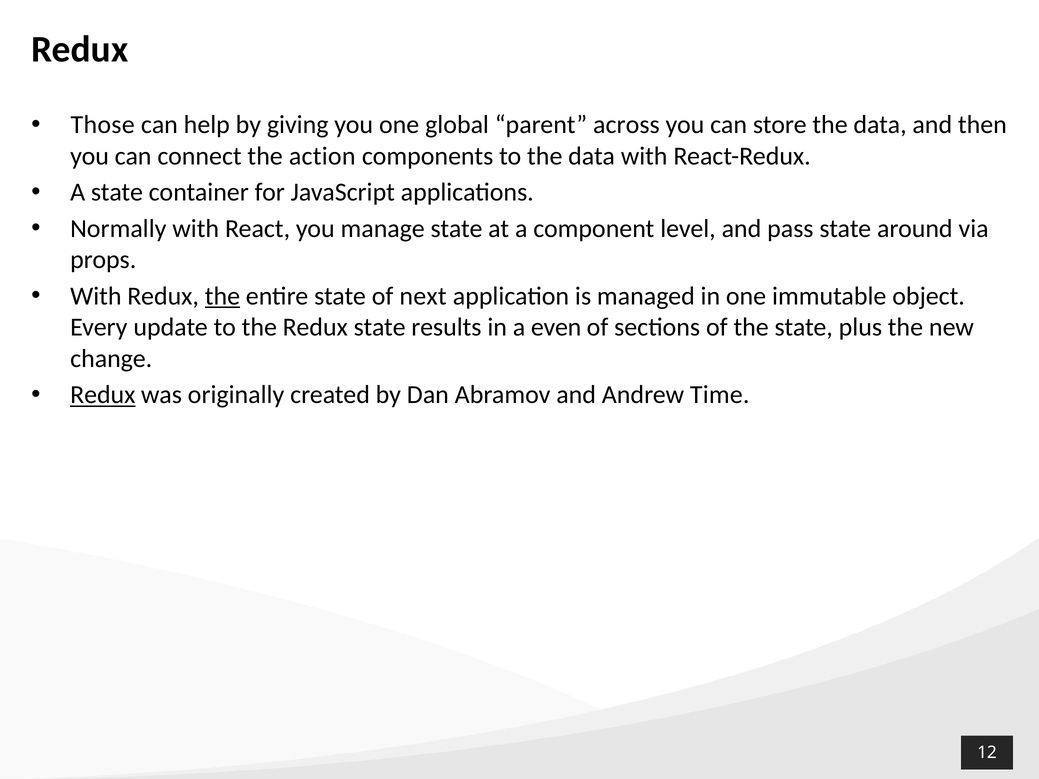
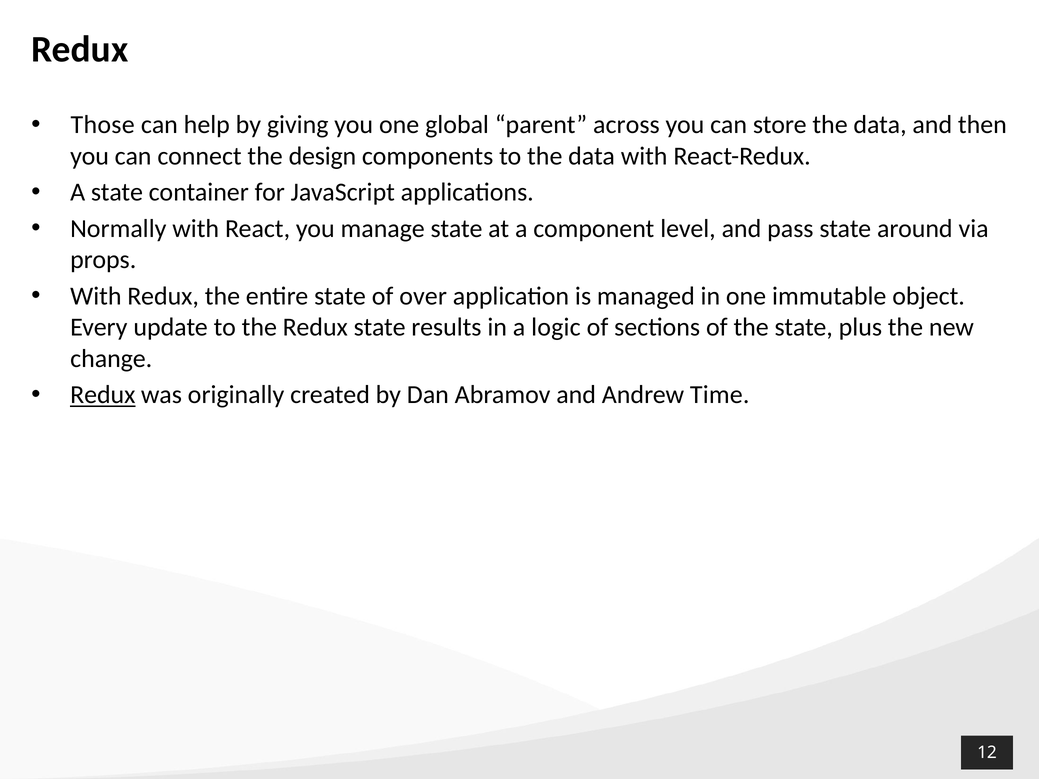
action: action -> design
the at (222, 296) underline: present -> none
next: next -> over
even: even -> logic
